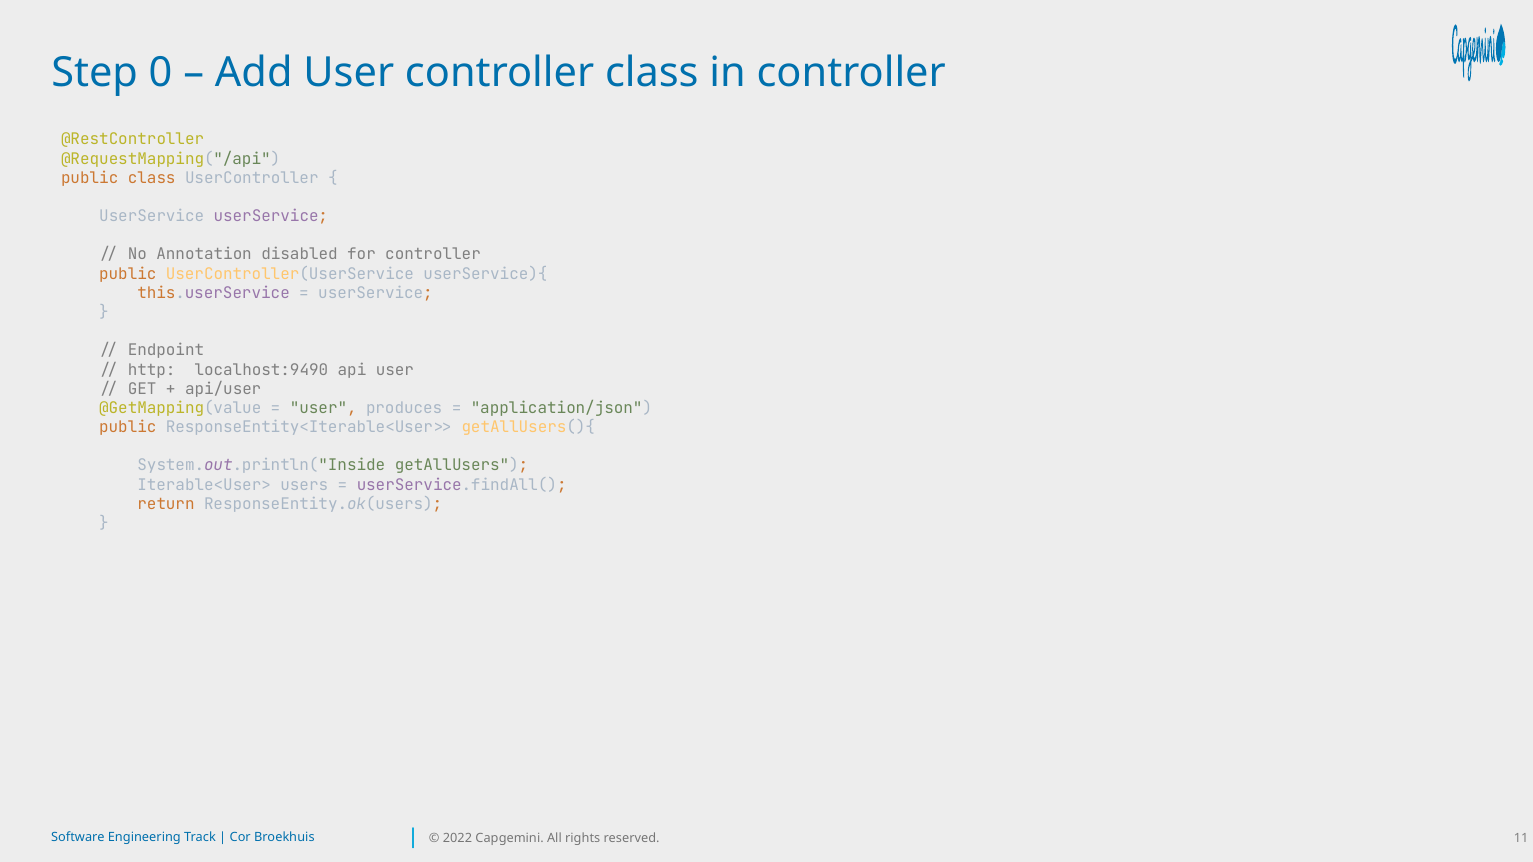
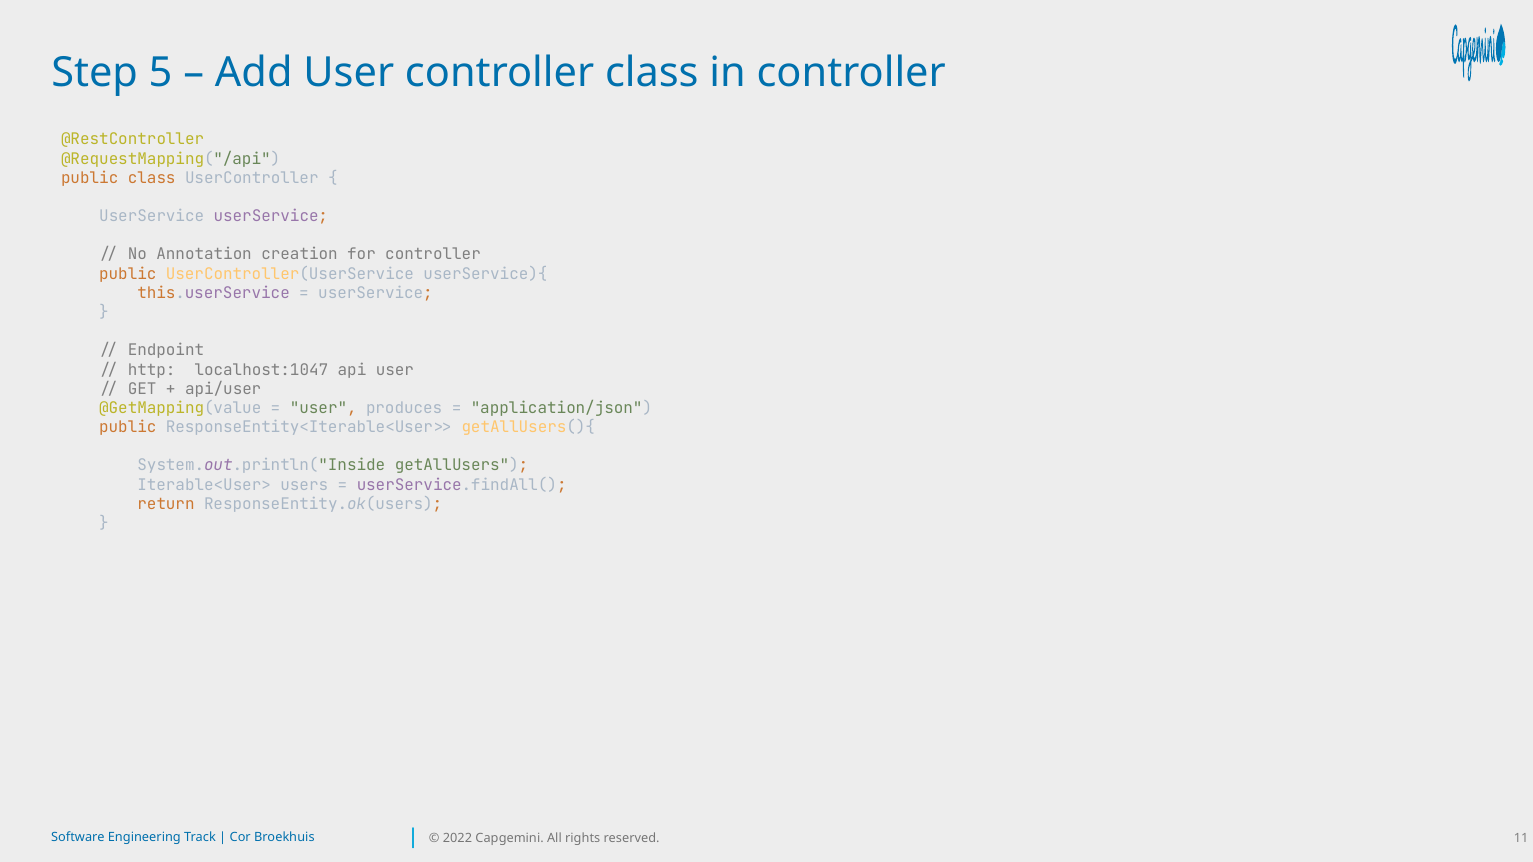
0: 0 -> 5
disabled: disabled -> creation
http://localhost:9490/api/user: http://localhost:9490/api/user -> http://localhost:1047/api/user
